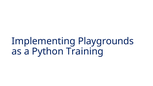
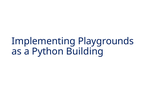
Training: Training -> Building
